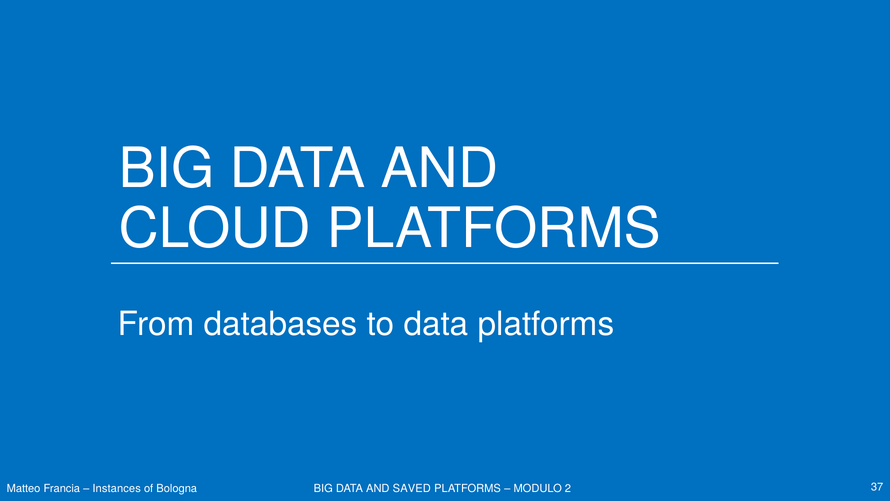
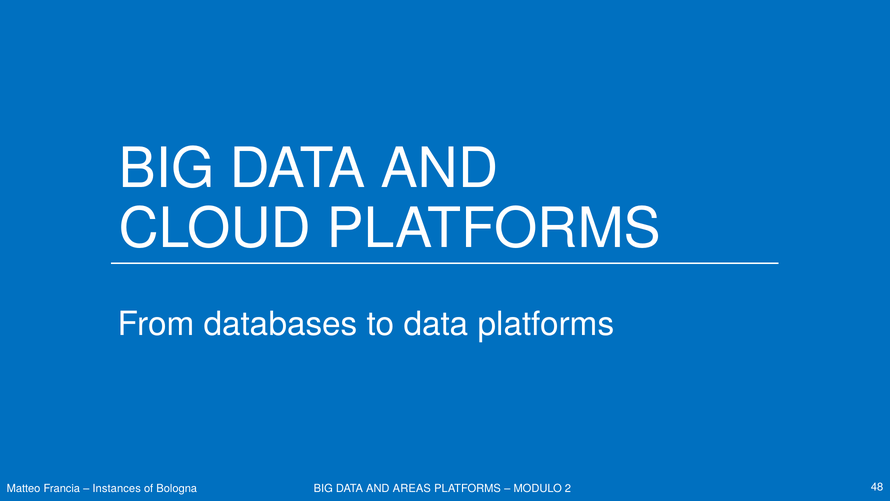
SAVED: SAVED -> AREAS
37: 37 -> 48
